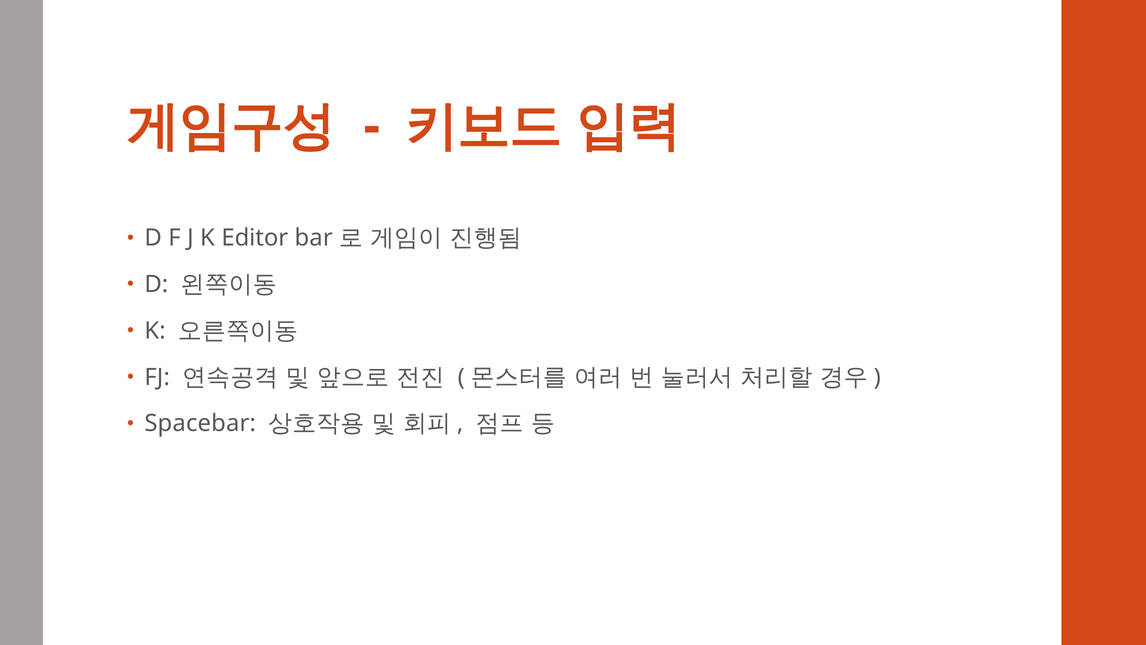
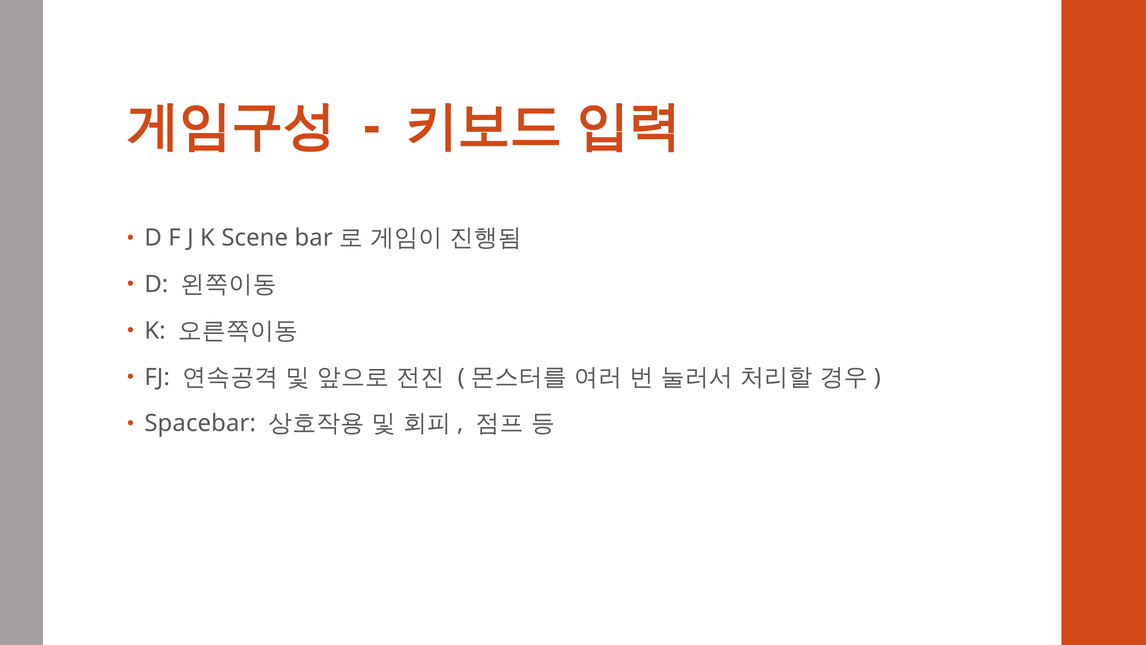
Editor: Editor -> Scene
